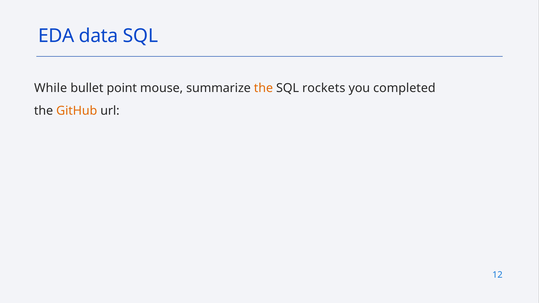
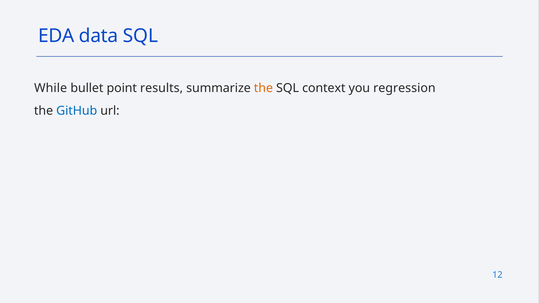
mouse: mouse -> results
rockets: rockets -> context
completed: completed -> regression
GitHub colour: orange -> blue
